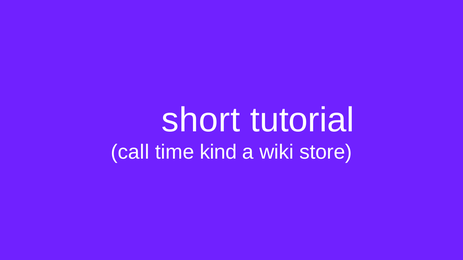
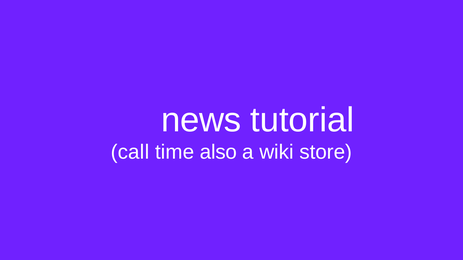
short: short -> news
kind: kind -> also
